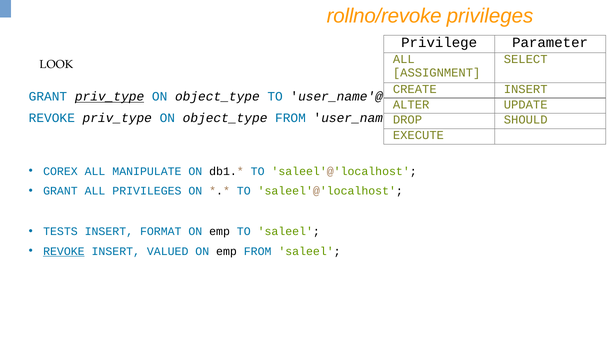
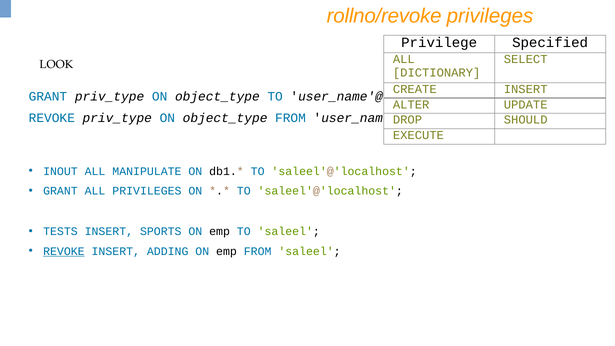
Parameter: Parameter -> Specified
ASSIGNMENT: ASSIGNMENT -> DICTIONARY
priv_type at (110, 97) underline: present -> none
COREX: COREX -> INOUT
FORMAT: FORMAT -> SPORTS
VALUED: VALUED -> ADDING
